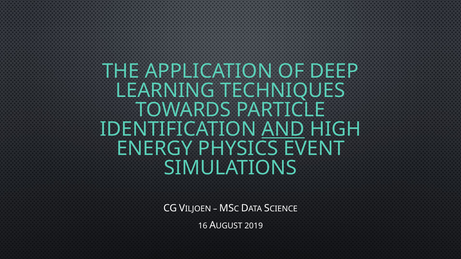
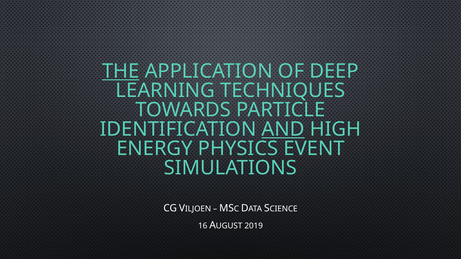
THE underline: none -> present
